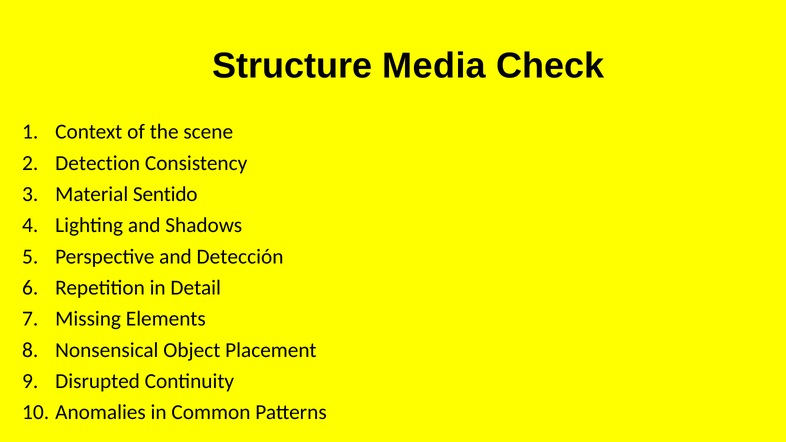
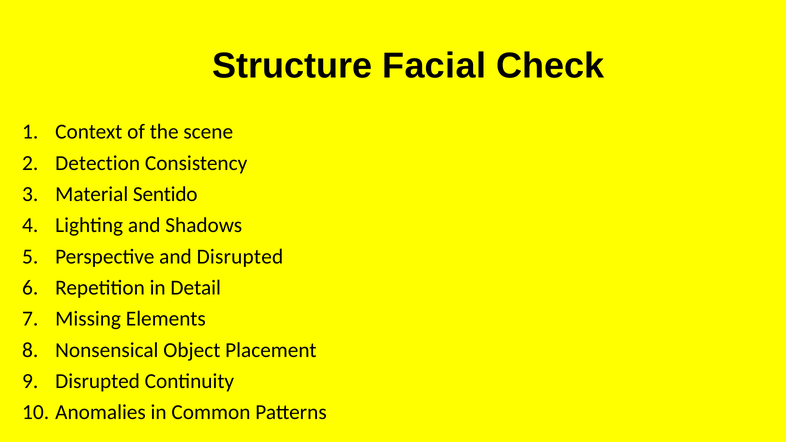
Media: Media -> Facial
and Detección: Detección -> Disrupted
